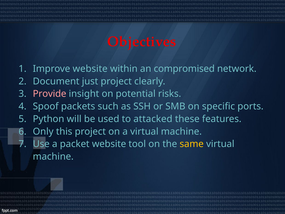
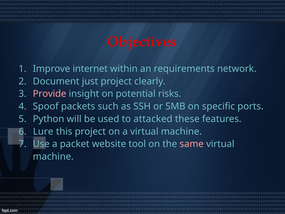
Improve website: website -> internet
compromised: compromised -> requirements
Only: Only -> Lure
same colour: yellow -> pink
